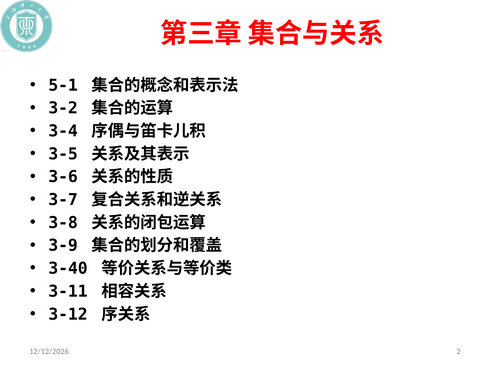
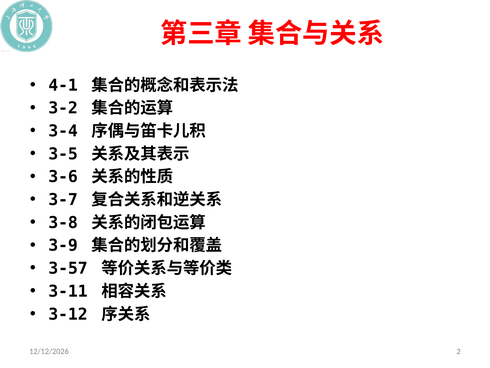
5-1: 5-1 -> 4-1
3-40: 3-40 -> 3-57
